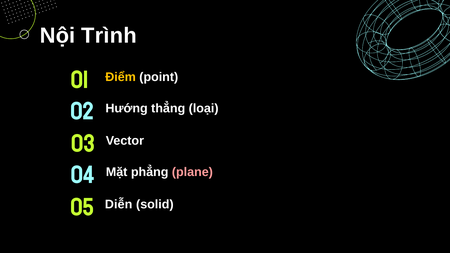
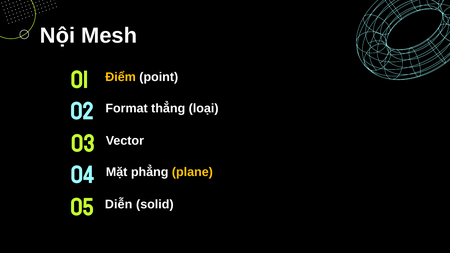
Trình: Trình -> Mesh
Hướng: Hướng -> Format
plane colour: pink -> yellow
